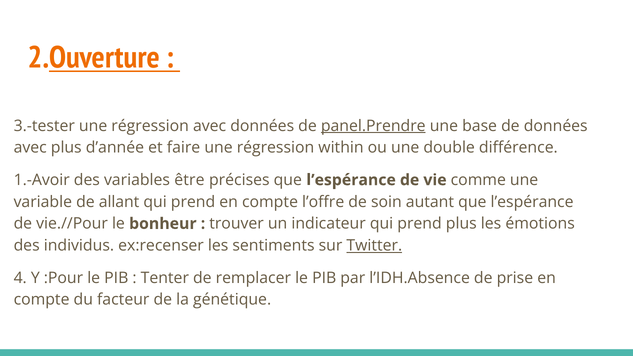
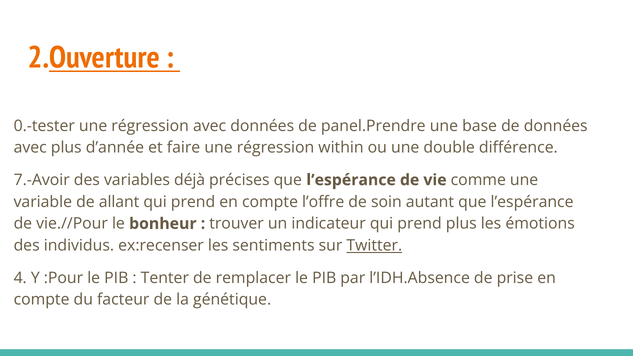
3.-tester: 3.-tester -> 0.-tester
panel.Prendre underline: present -> none
1.-Avoir: 1.-Avoir -> 7.-Avoir
être: être -> déjà
